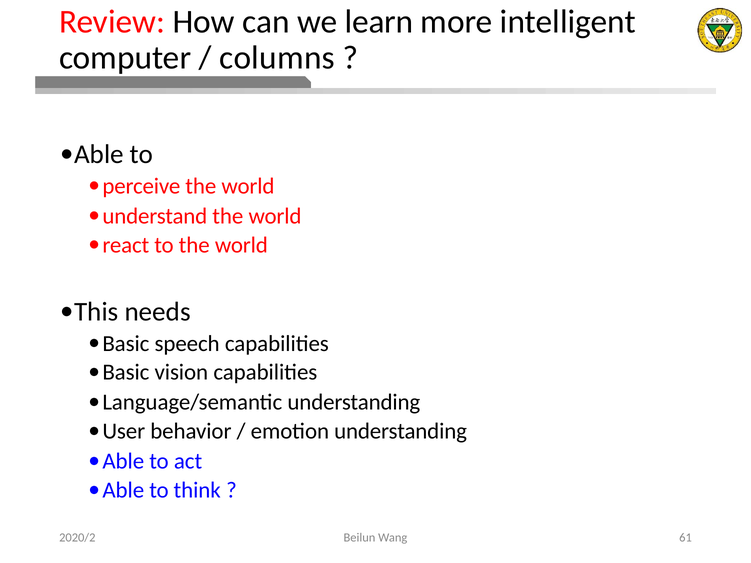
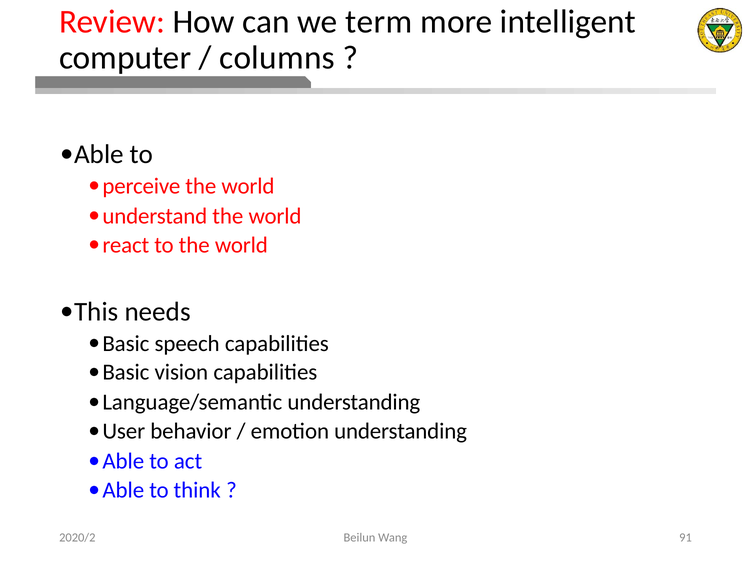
learn: learn -> term
61: 61 -> 91
